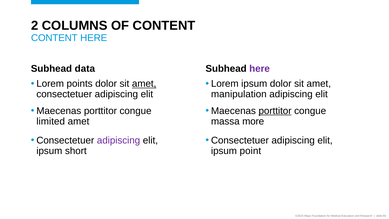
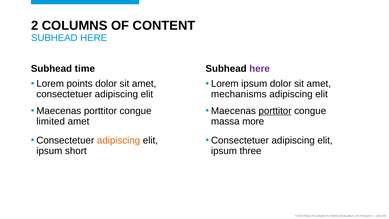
CONTENT at (54, 38): CONTENT -> SUBHEAD
data: data -> time
amet at (144, 84) underline: present -> none
manipulation: manipulation -> mechanisms
adipiscing at (119, 140) colour: purple -> orange
point: point -> three
